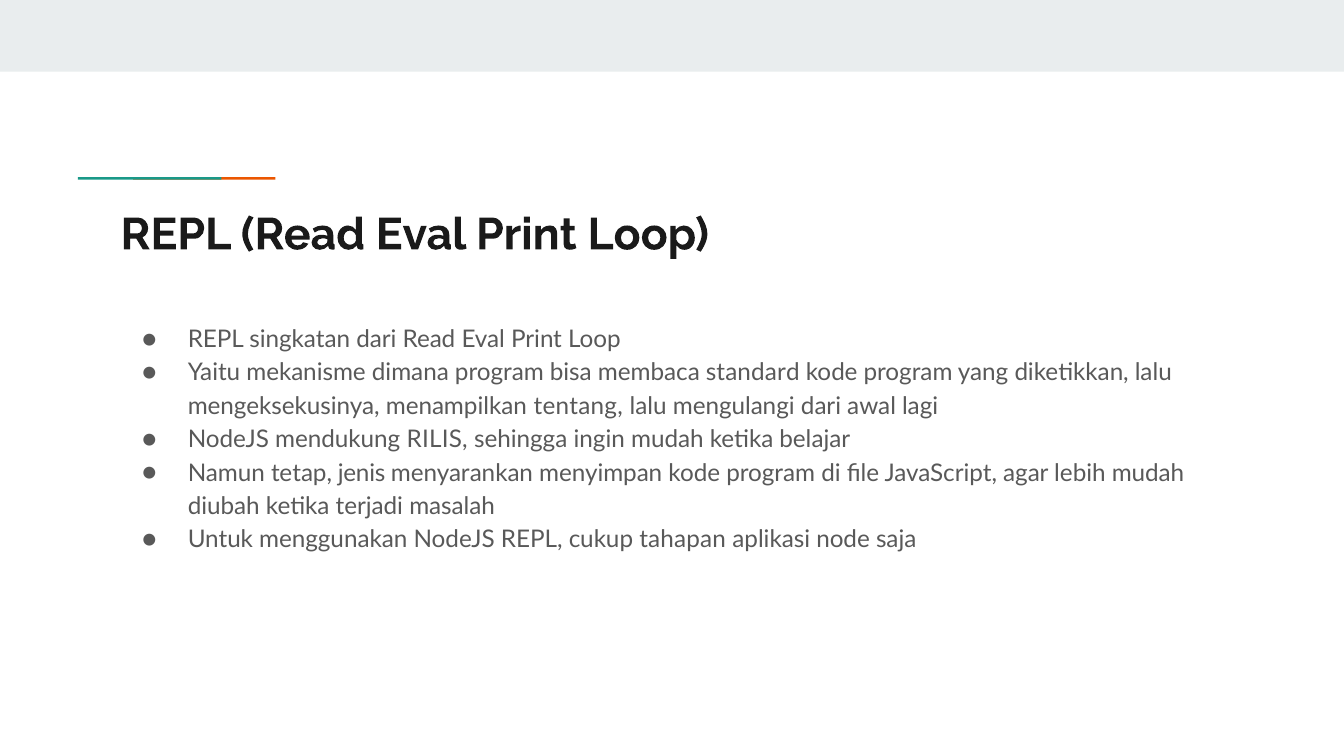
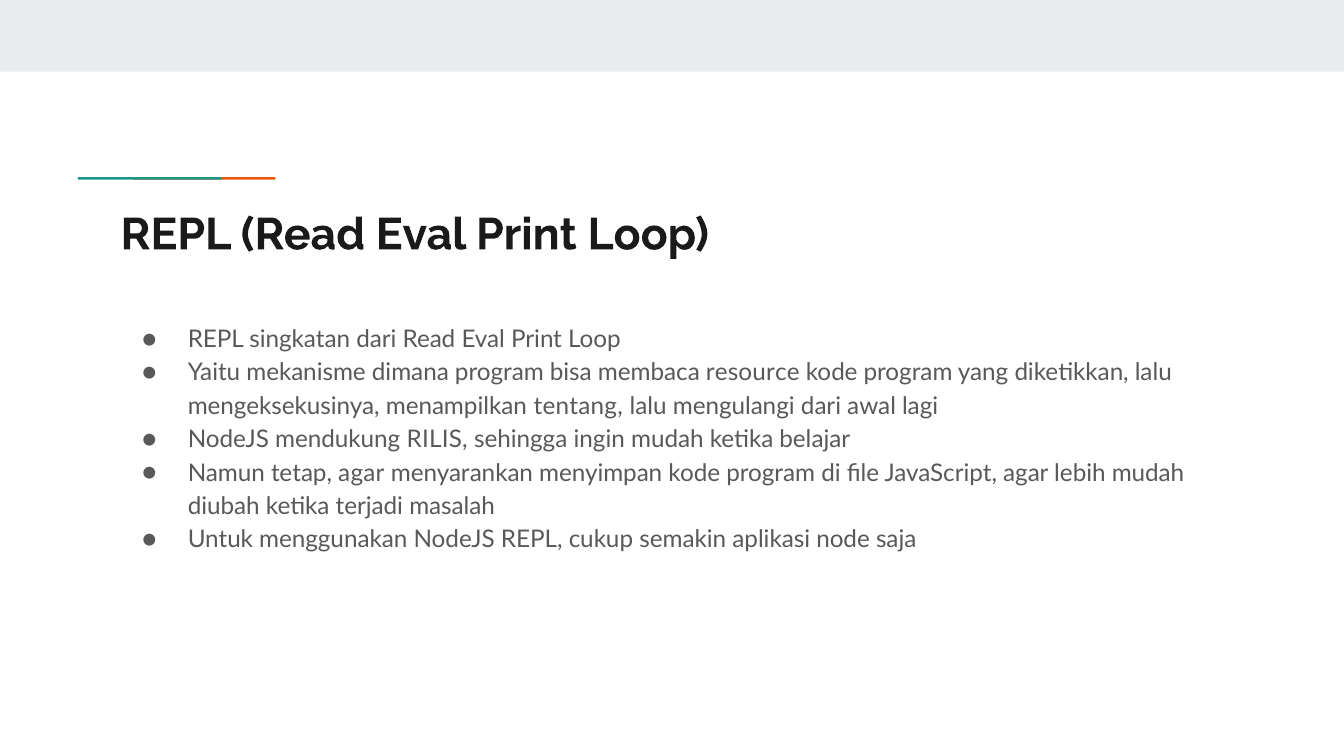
standard: standard -> resource
tetap jenis: jenis -> agar
tahapan: tahapan -> semakin
